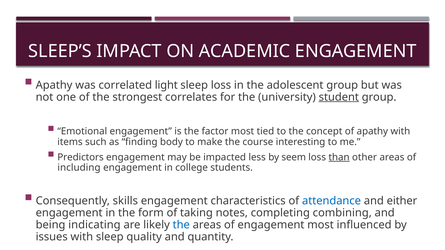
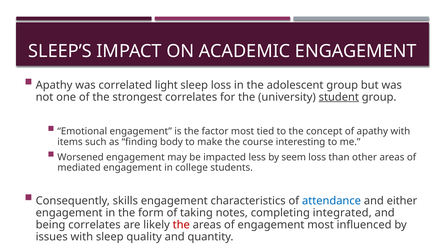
Predictors: Predictors -> Worsened
than underline: present -> none
including: including -> mediated
combining: combining -> integrated
being indicating: indicating -> correlates
the at (181, 225) colour: blue -> red
